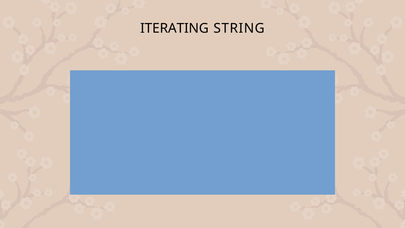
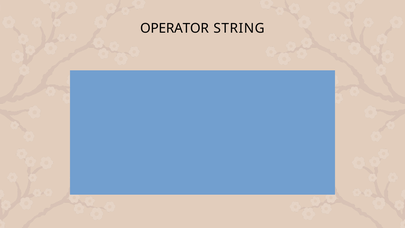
ITERATING: ITERATING -> OPERATOR
